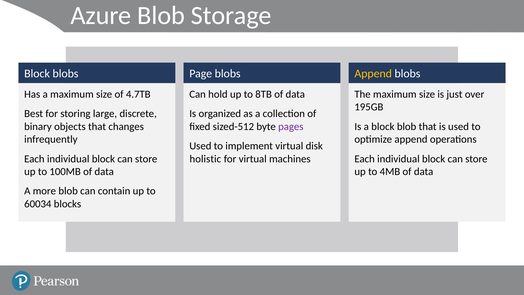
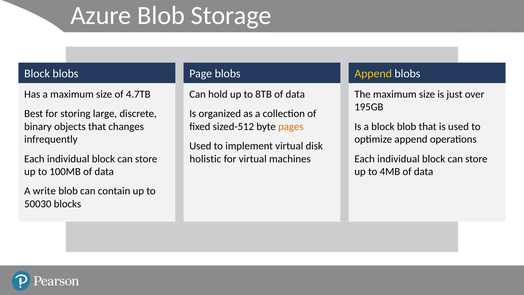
pages colour: purple -> orange
more: more -> write
60034: 60034 -> 50030
